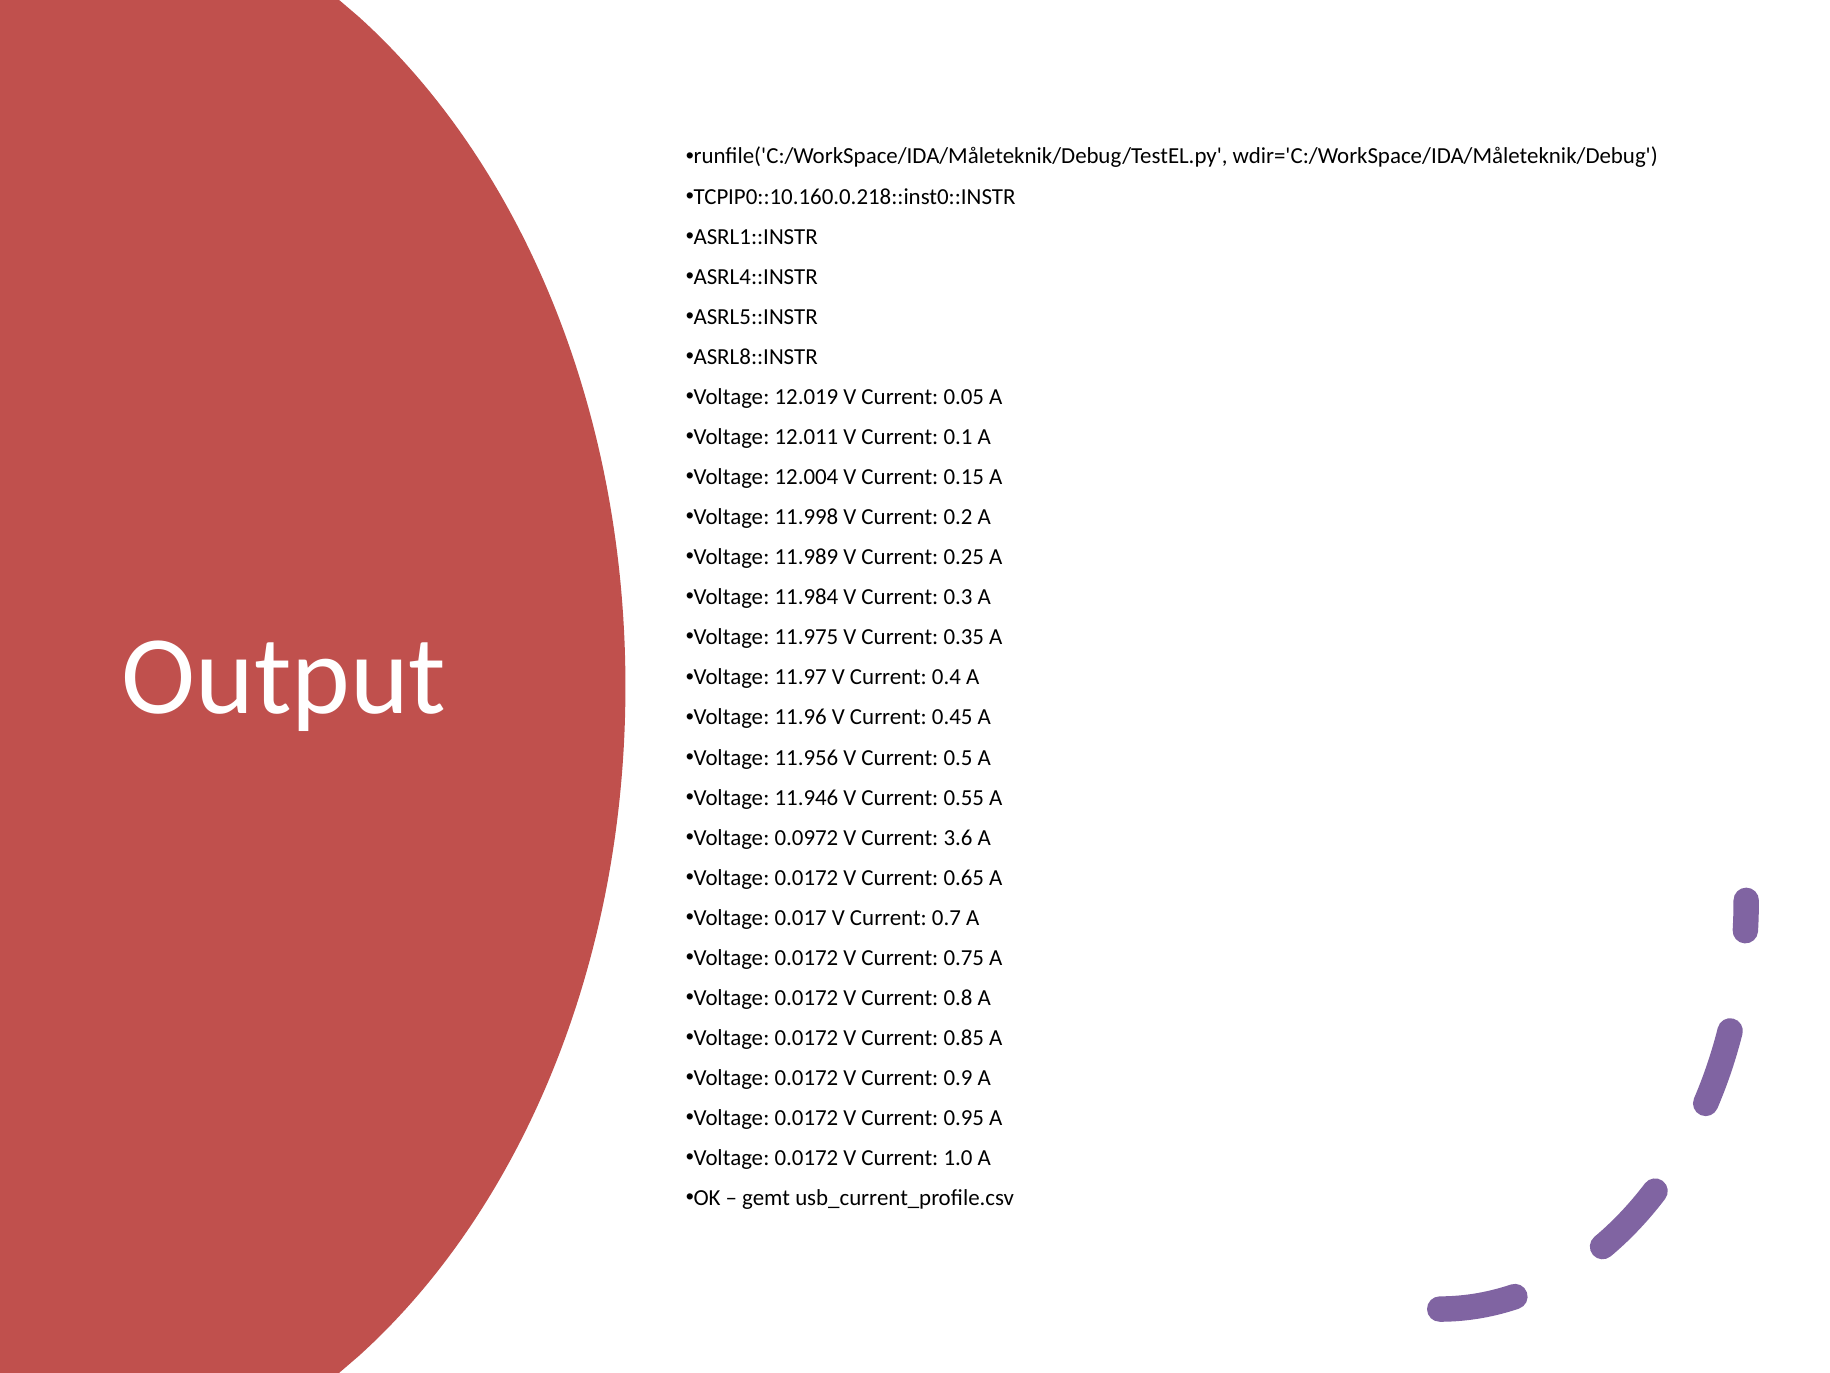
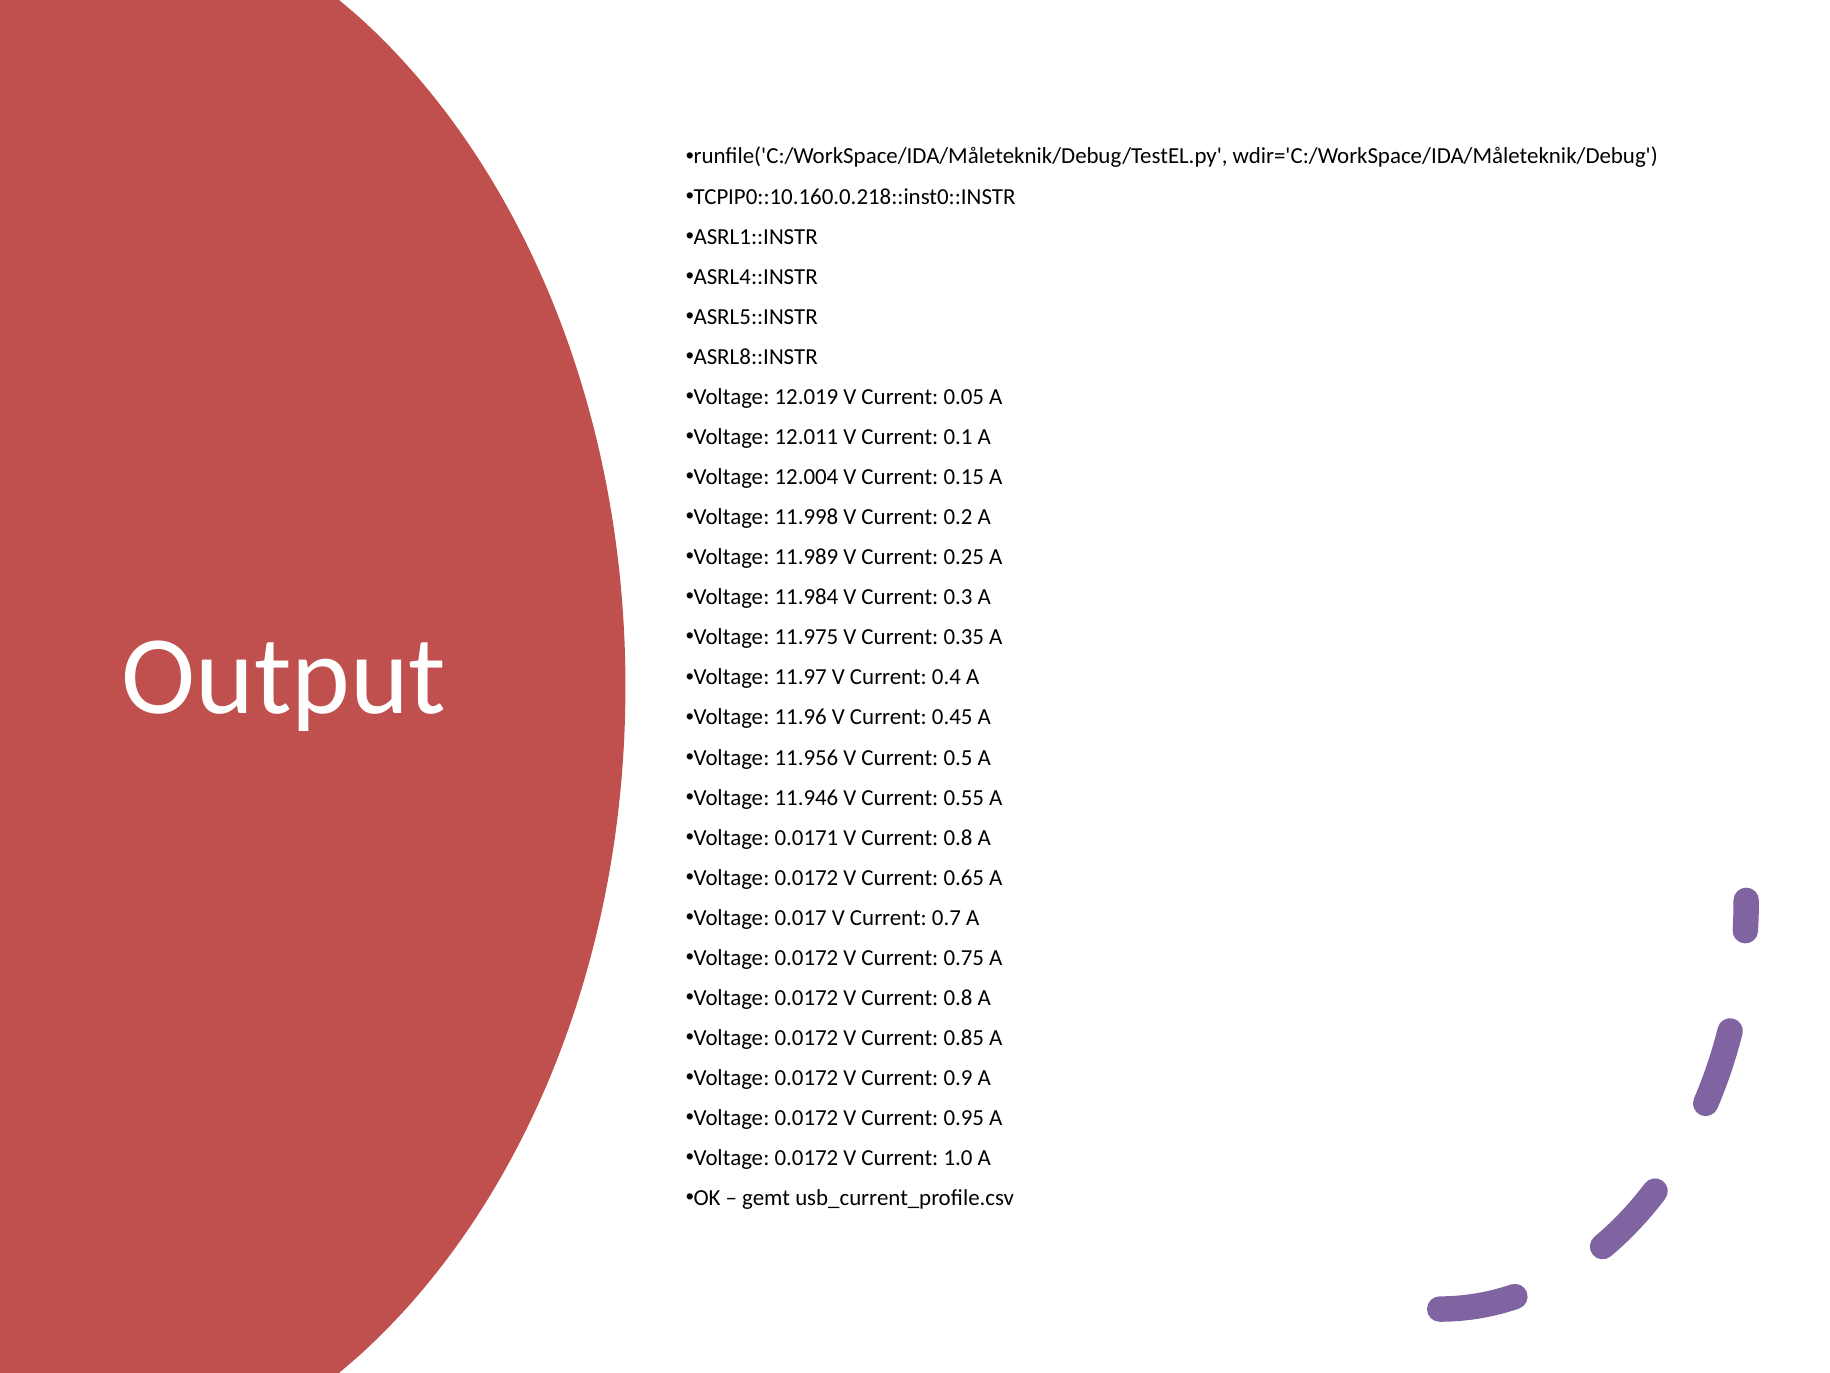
0.0972: 0.0972 -> 0.0171
3.6 at (958, 837): 3.6 -> 0.8
